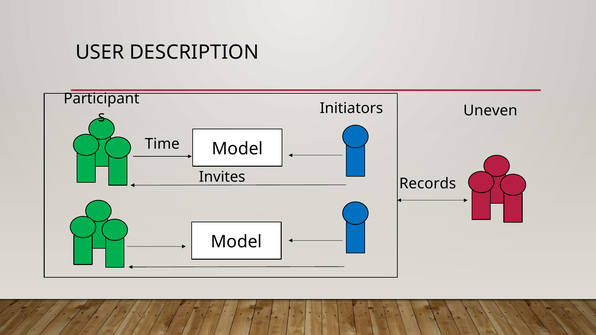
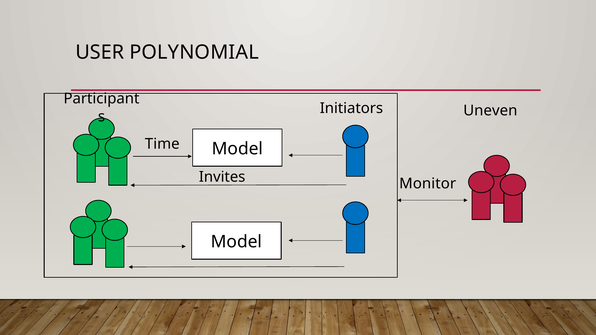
DESCRIPTION: DESCRIPTION -> POLYNOMIAL
Records: Records -> Monitor
